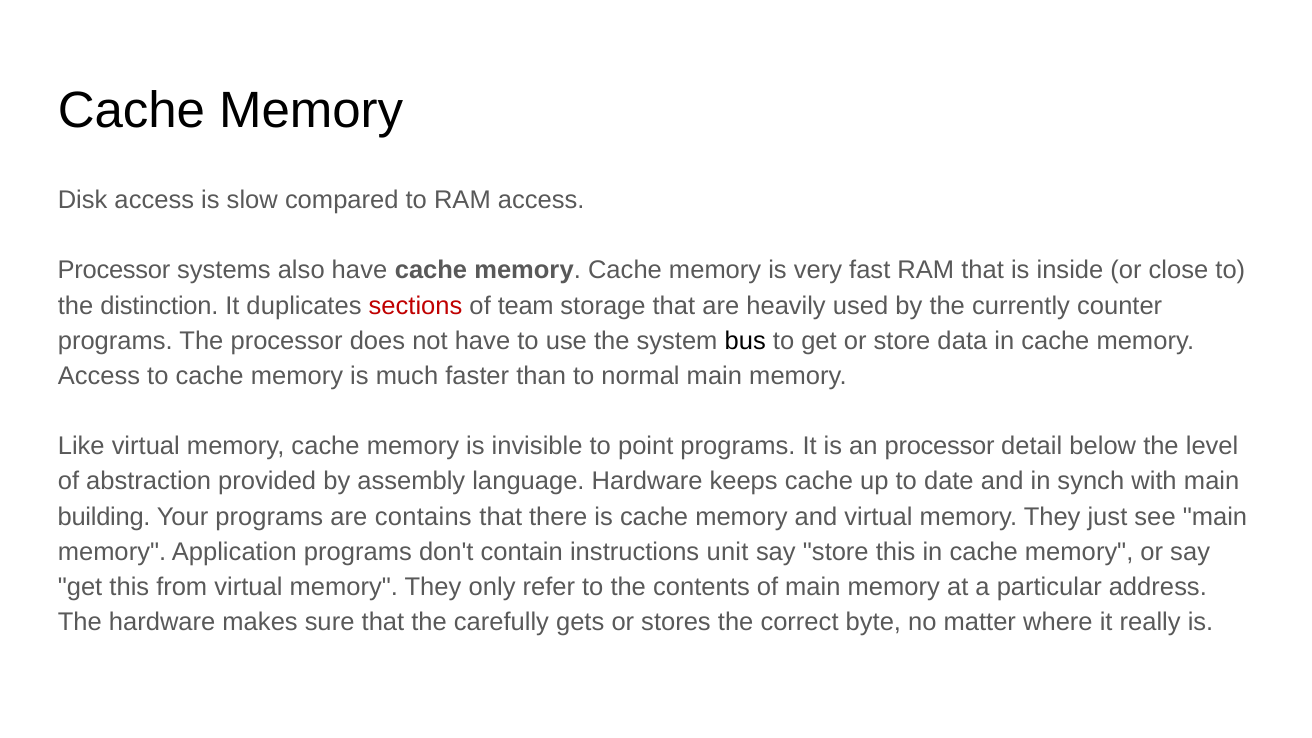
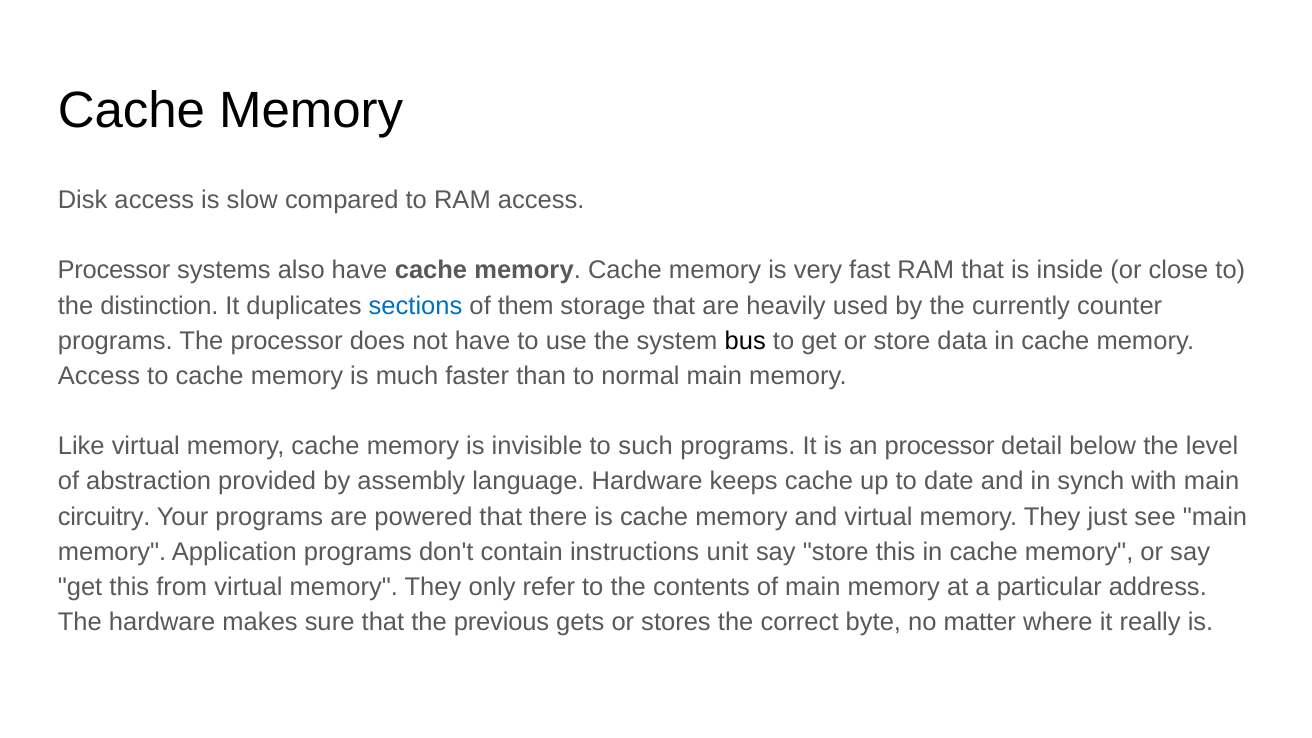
sections colour: red -> blue
team: team -> them
point: point -> such
building: building -> circuitry
contains: contains -> powered
carefully: carefully -> previous
